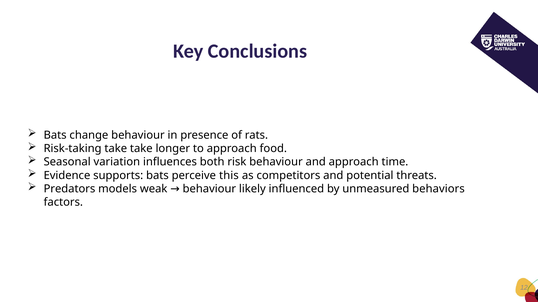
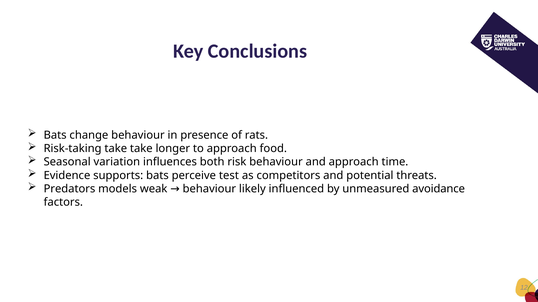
this: this -> test
behaviors: behaviors -> avoidance
